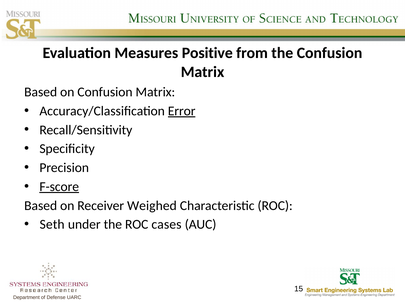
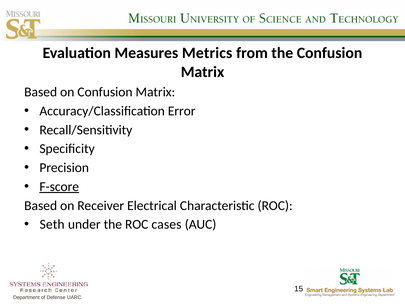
Positive: Positive -> Metrics
Error underline: present -> none
Weighed: Weighed -> Electrical
